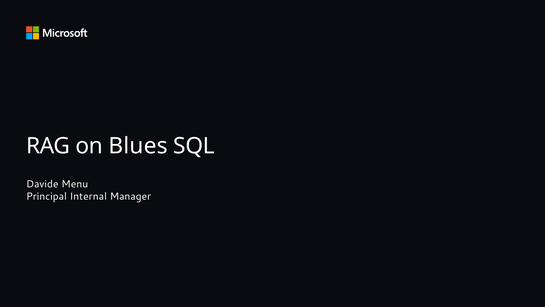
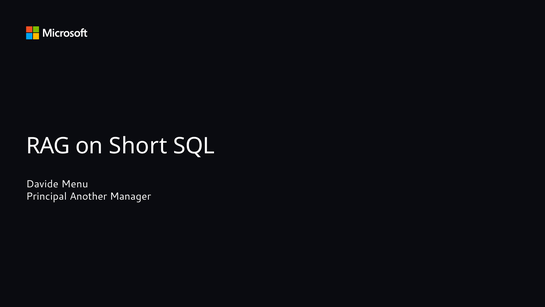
Blues: Blues -> Short
Internal: Internal -> Another
